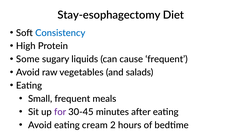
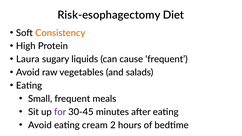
Stay-esophagectomy: Stay-esophagectomy -> Risk-esophagectomy
Consistency colour: blue -> orange
Some: Some -> Laura
